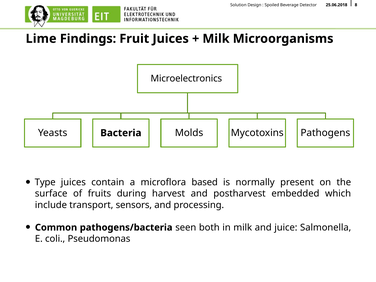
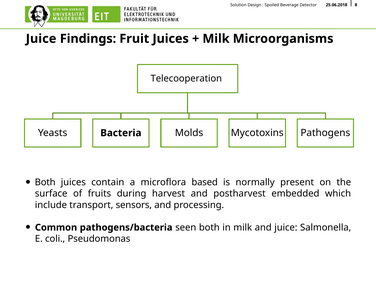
Lime at (41, 39): Lime -> Juice
Microelectronics: Microelectronics -> Telecooperation
Type at (45, 182): Type -> Both
